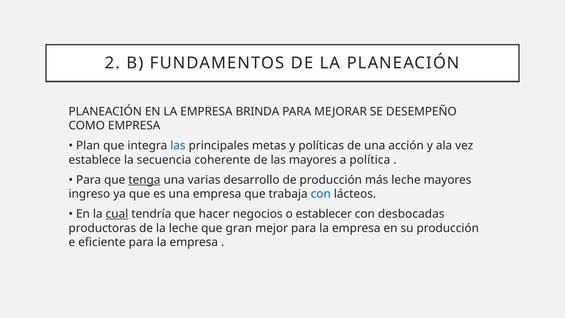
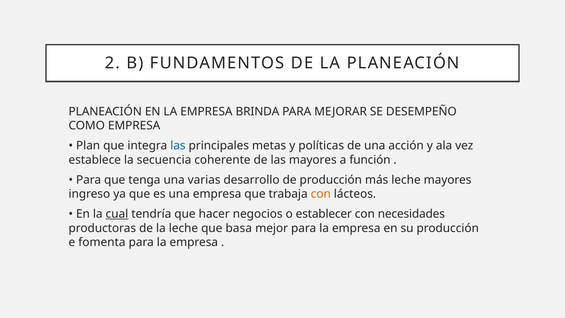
política: política -> función
tenga underline: present -> none
con at (321, 194) colour: blue -> orange
desbocadas: desbocadas -> necesidades
gran: gran -> basa
eficiente: eficiente -> fomenta
